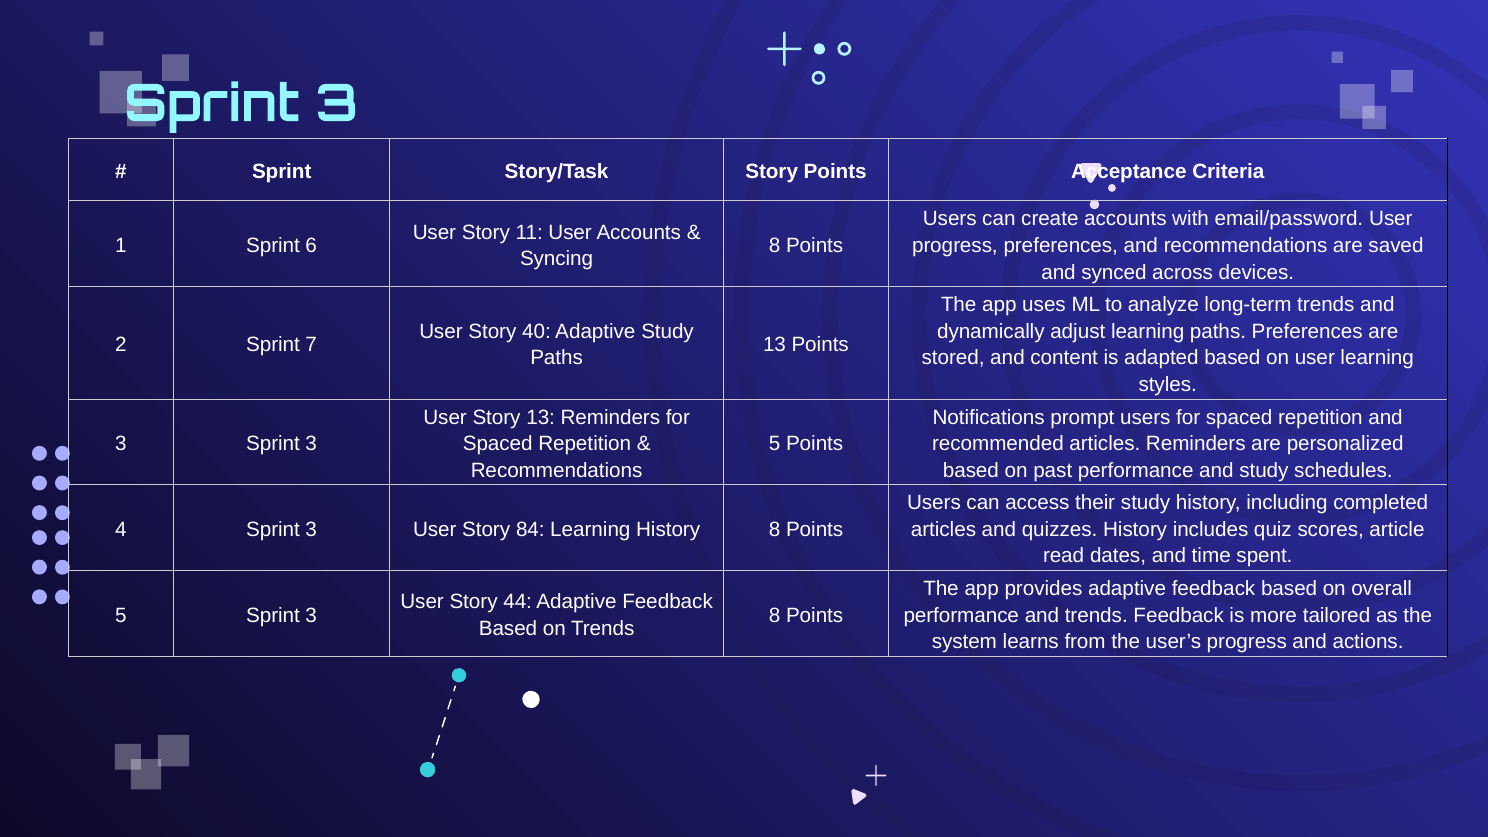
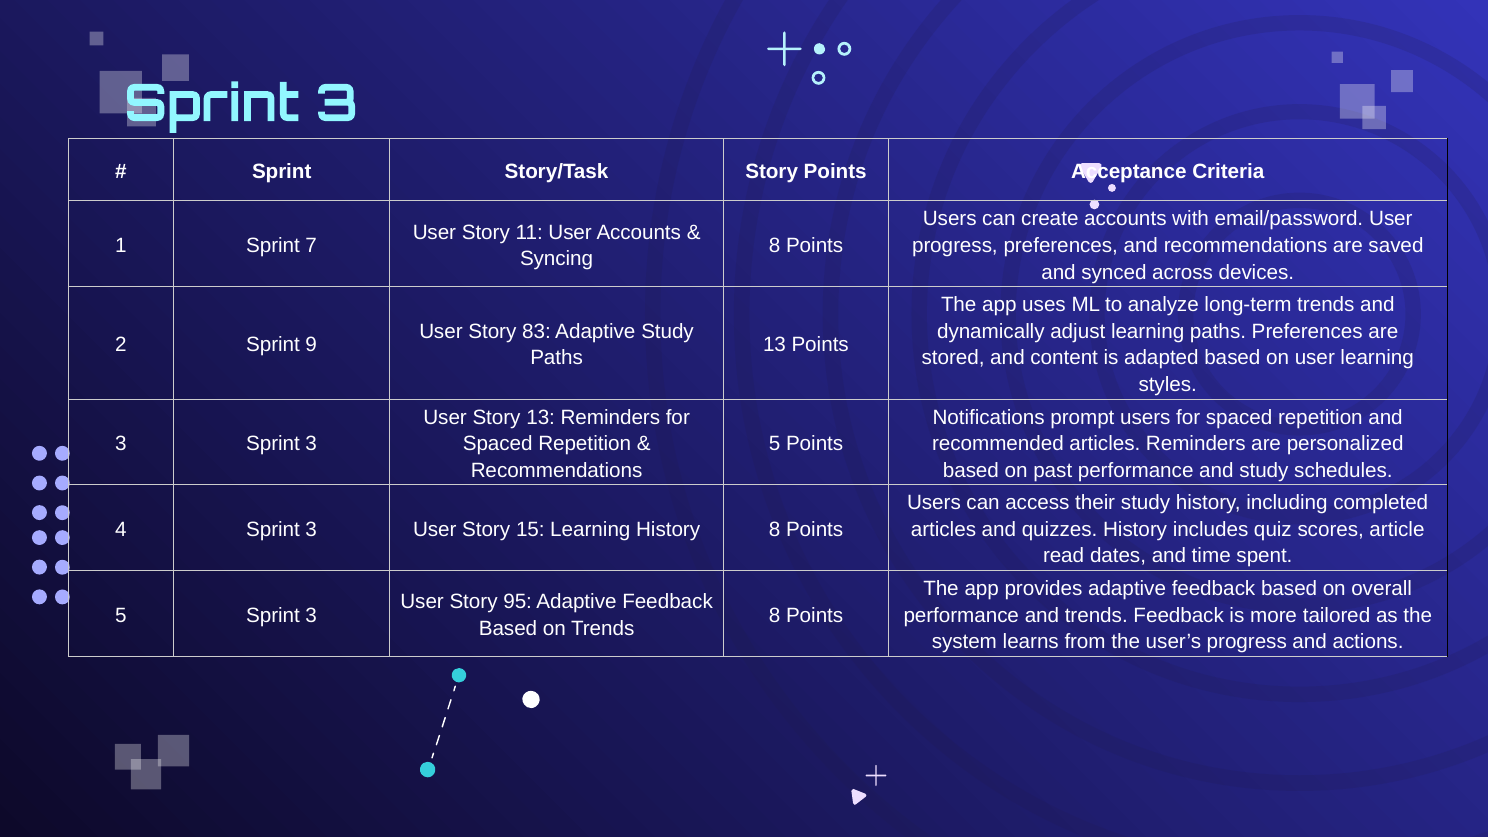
6: 6 -> 7
40: 40 -> 83
7: 7 -> 9
84: 84 -> 15
44: 44 -> 95
